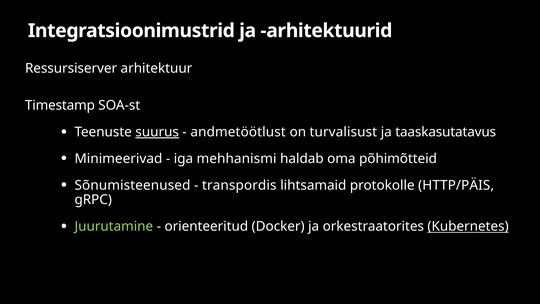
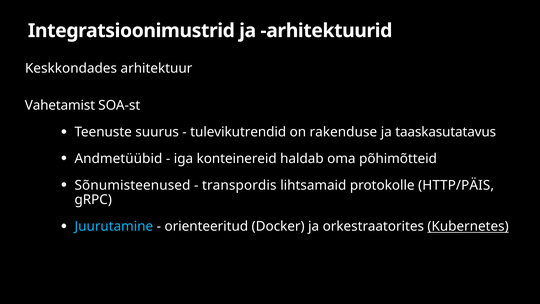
Ressursiserver: Ressursiserver -> Keskkondades
Timestamp: Timestamp -> Vahetamist
suurus underline: present -> none
andmetöötlust: andmetöötlust -> tulevikutrendid
turvalisust: turvalisust -> rakenduse
Minimeerivad: Minimeerivad -> Andmetüübid
mehhanismi: mehhanismi -> konteinereid
Juurutamine colour: light green -> light blue
